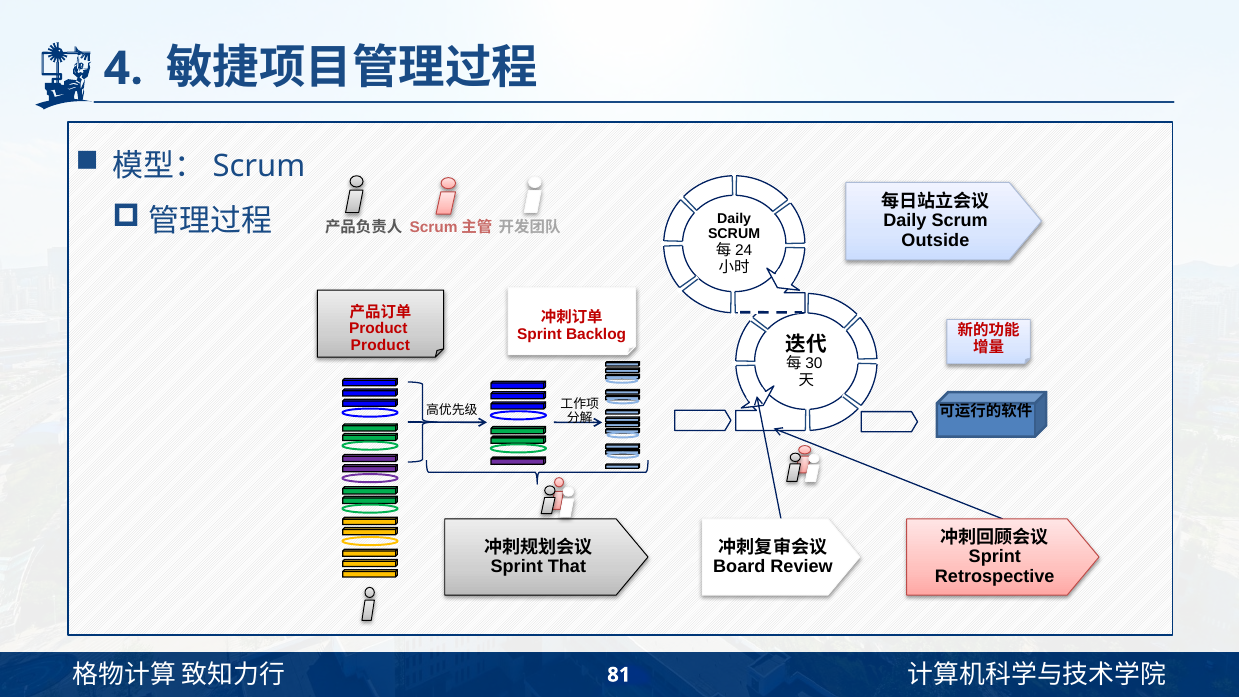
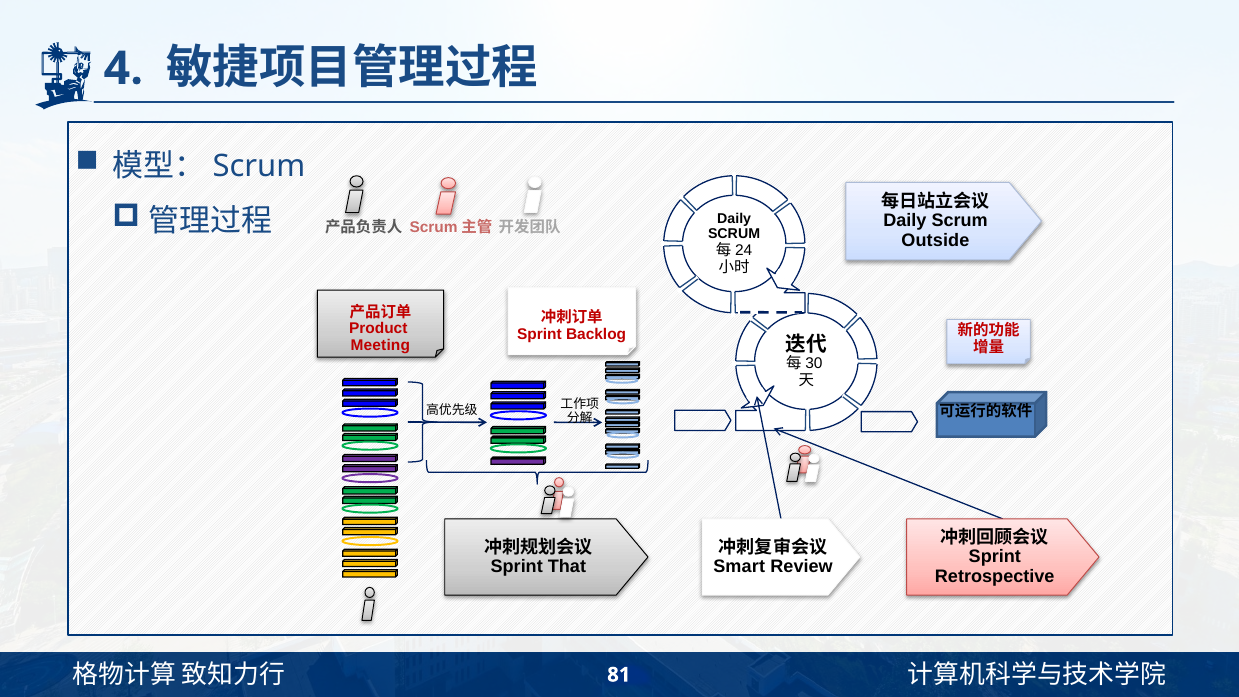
Product at (380, 345): Product -> Meeting
Board: Board -> Smart
